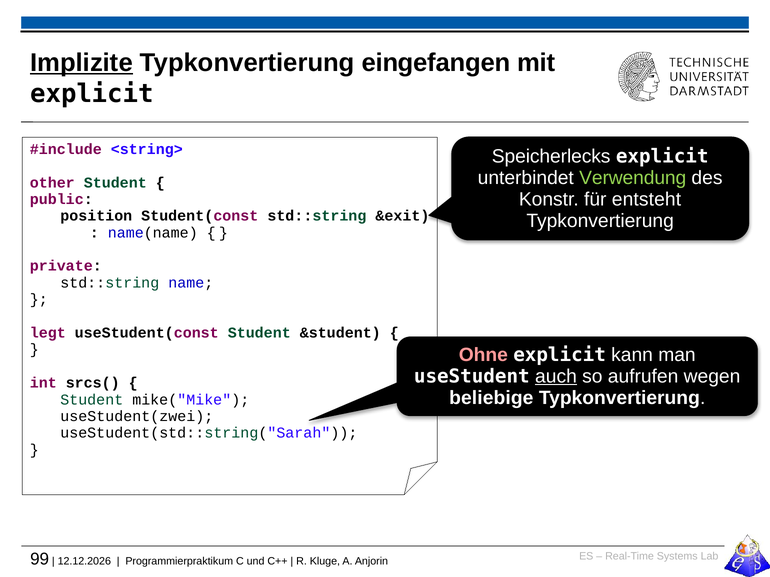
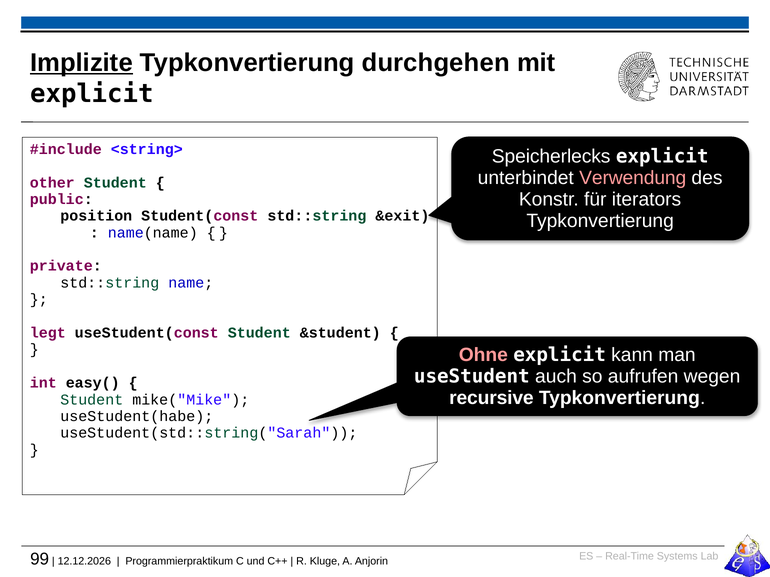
eingefangen: eingefangen -> durchgehen
Verwendung colour: light green -> pink
entsteht: entsteht -> iterators
auch underline: present -> none
srcs(: srcs( -> easy(
beliebige: beliebige -> recursive
useStudent(zwei: useStudent(zwei -> useStudent(habe
